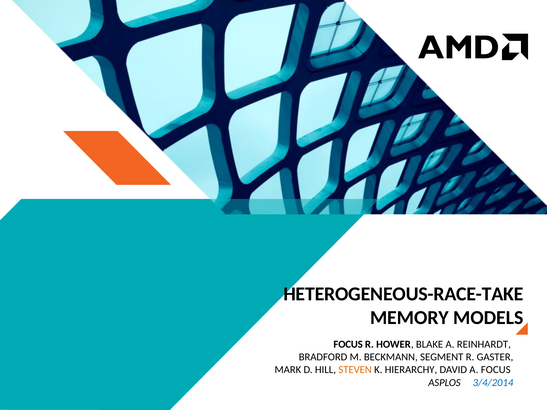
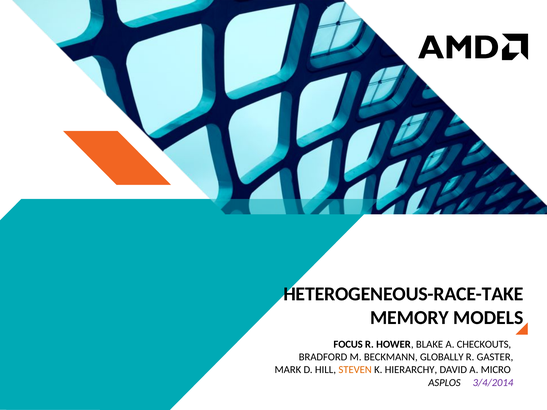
REINHARDT: REINHARDT -> CHECKOUTS
SEGMENT: SEGMENT -> GLOBALLY
A FOCUS: FOCUS -> MICRO
3/4/2014 colour: blue -> purple
